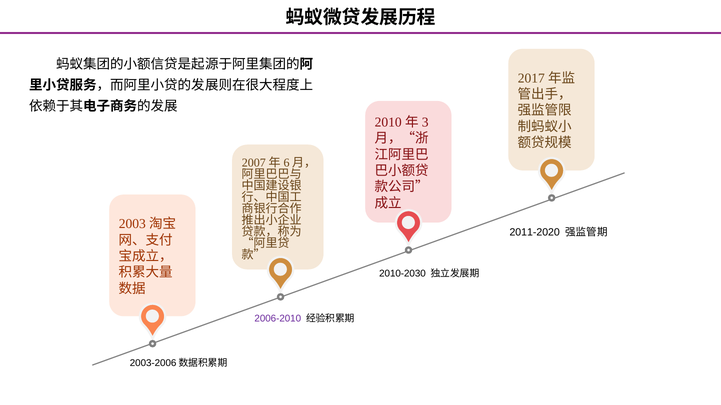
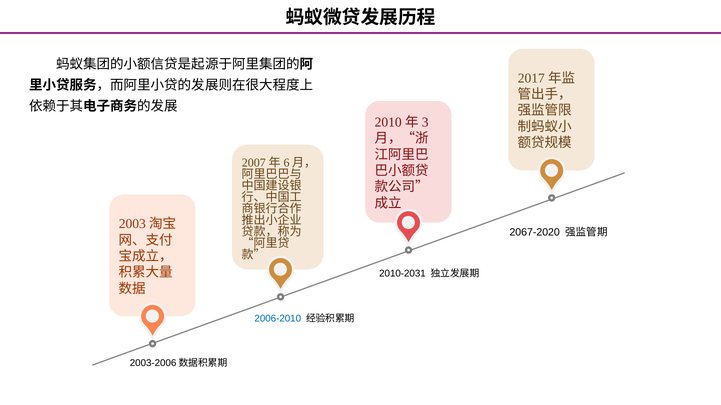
2011-2020: 2011-2020 -> 2067-2020
2010-2030: 2010-2030 -> 2010-2031
2006-2010 colour: purple -> blue
